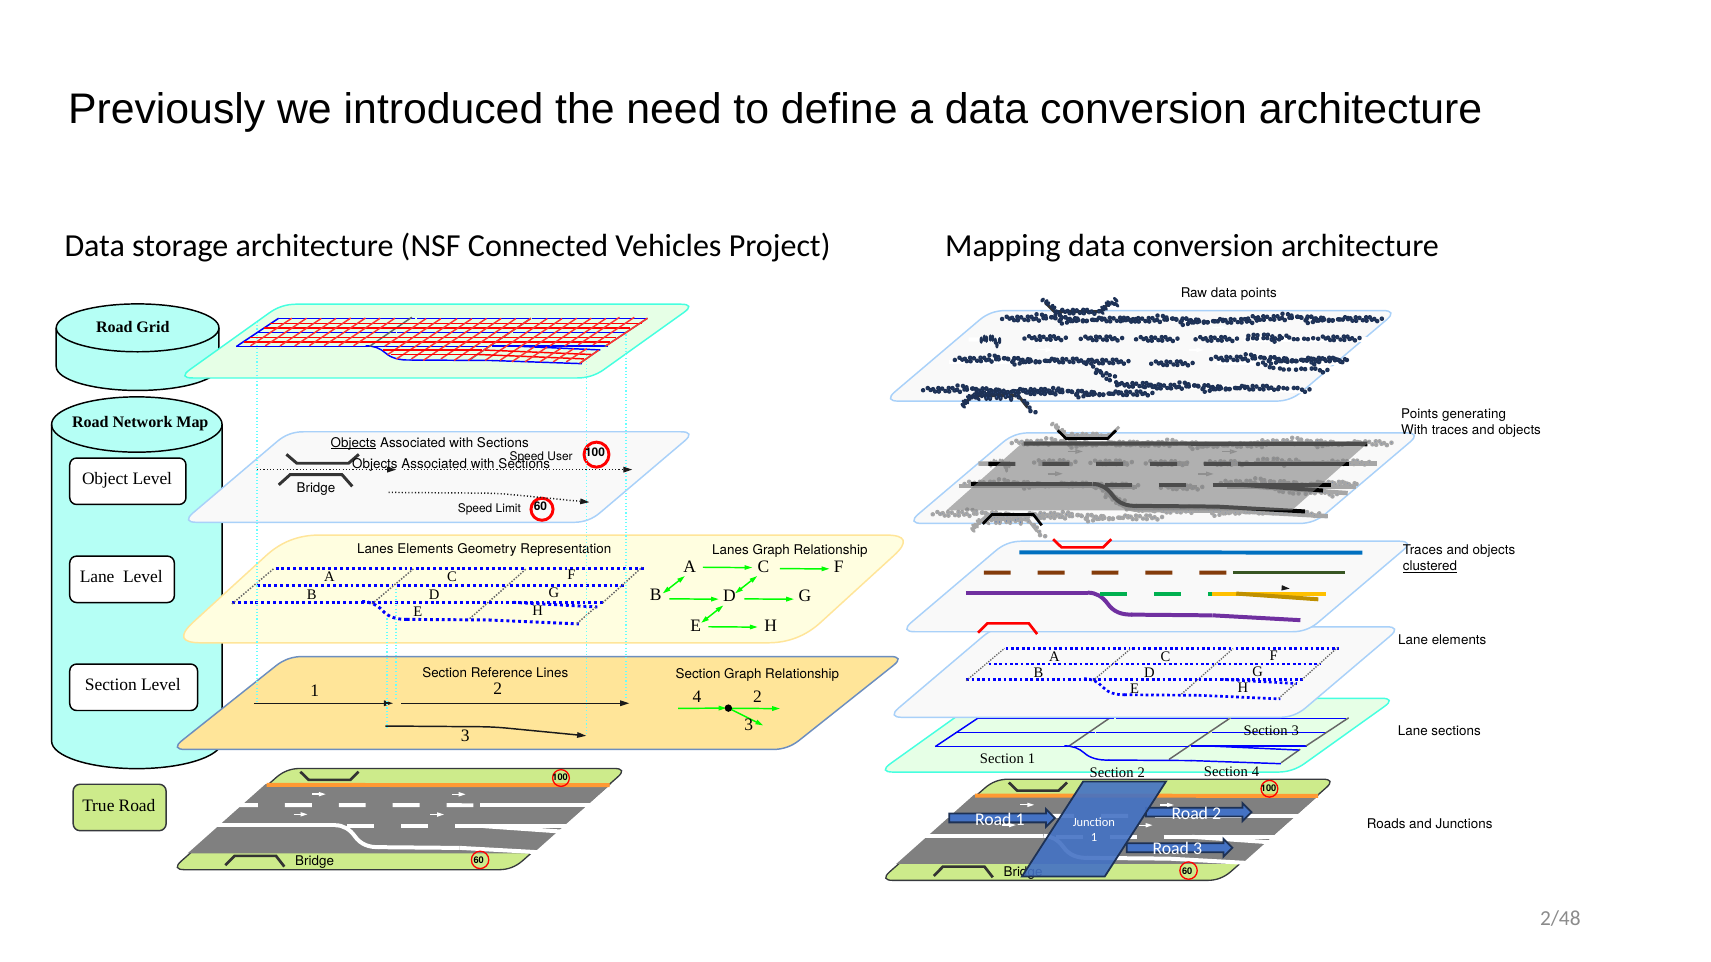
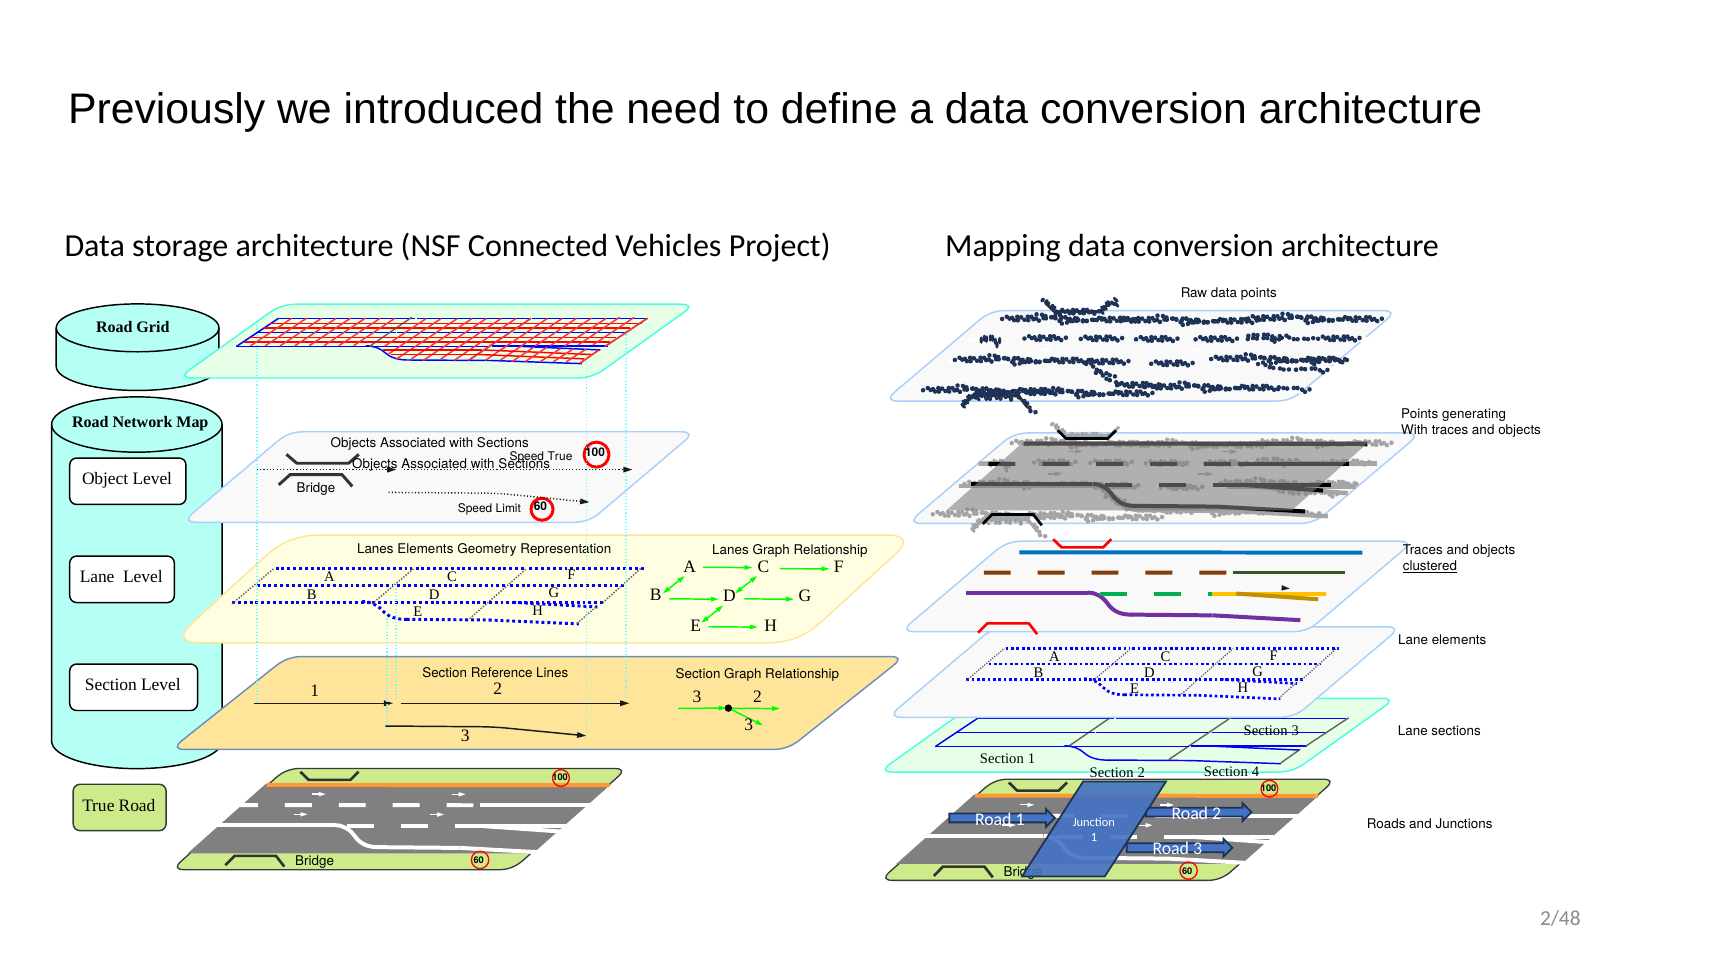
Objects at (353, 443) underline: present -> none
User at (560, 457): User -> True
1 4: 4 -> 3
